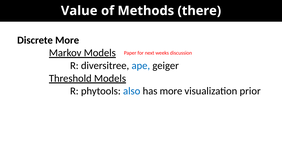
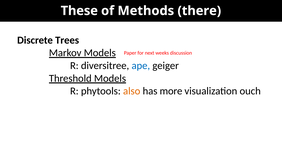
Value: Value -> These
Discrete More: More -> Trees
also colour: blue -> orange
prior: prior -> ouch
